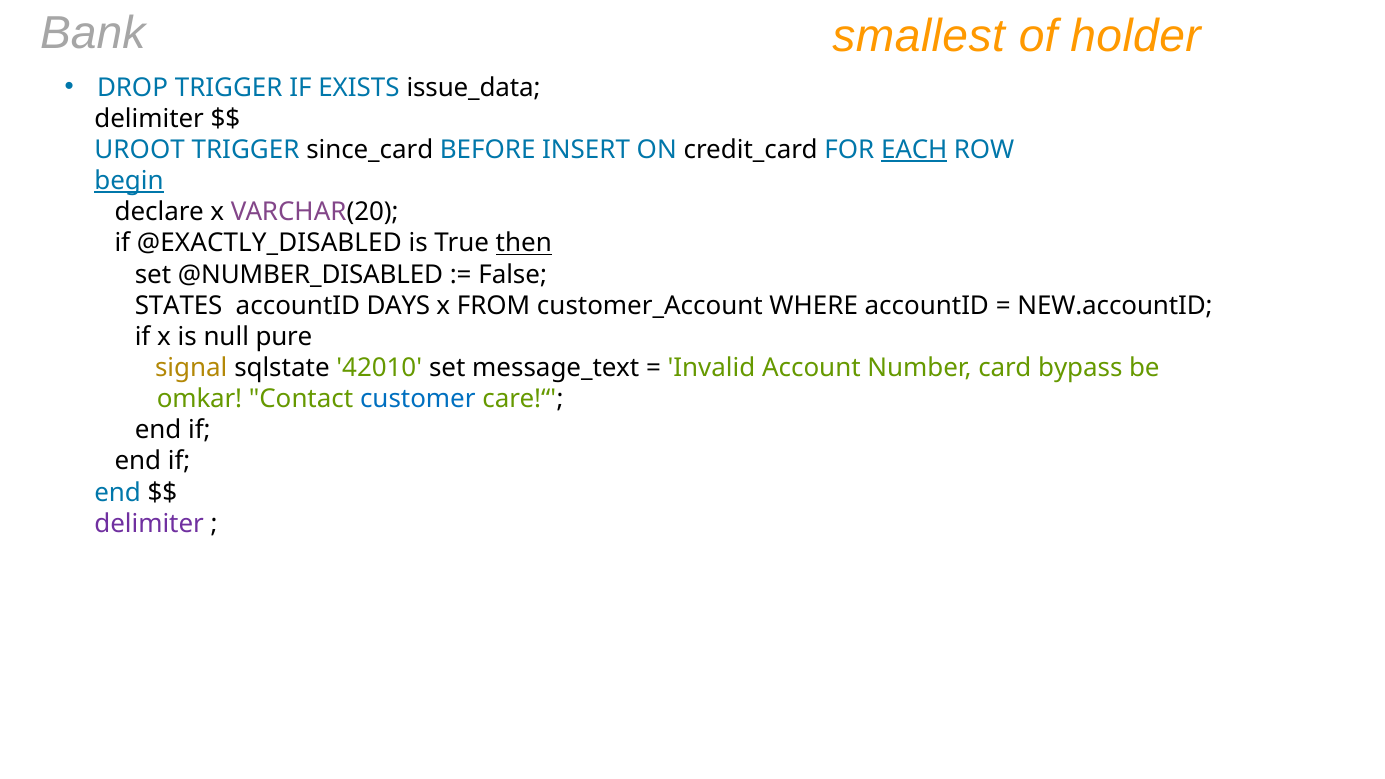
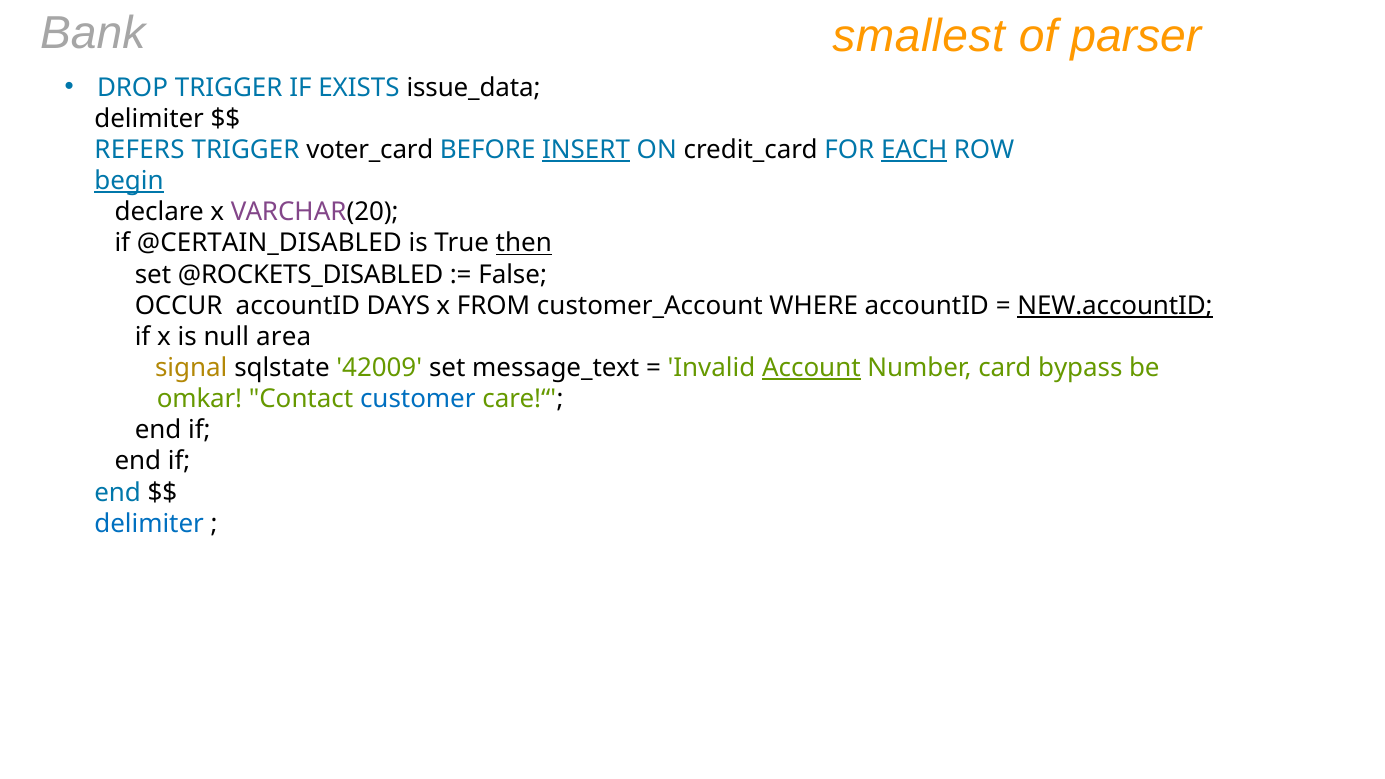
holder: holder -> parser
UROOT: UROOT -> REFERS
since_card: since_card -> voter_card
INSERT underline: none -> present
@EXACTLY_DISABLED: @EXACTLY_DISABLED -> @CERTAIN_DISABLED
@NUMBER_DISABLED: @NUMBER_DISABLED -> @ROCKETS_DISABLED
STATES: STATES -> OCCUR
NEW.accountID underline: none -> present
pure: pure -> area
42010: 42010 -> 42009
Account underline: none -> present
delimiter at (149, 524) colour: purple -> blue
